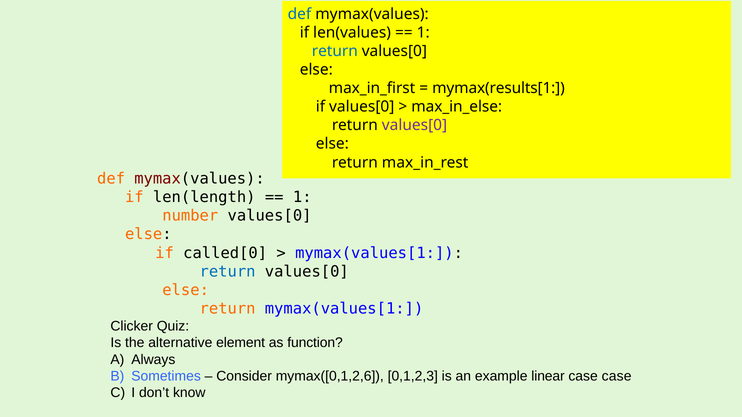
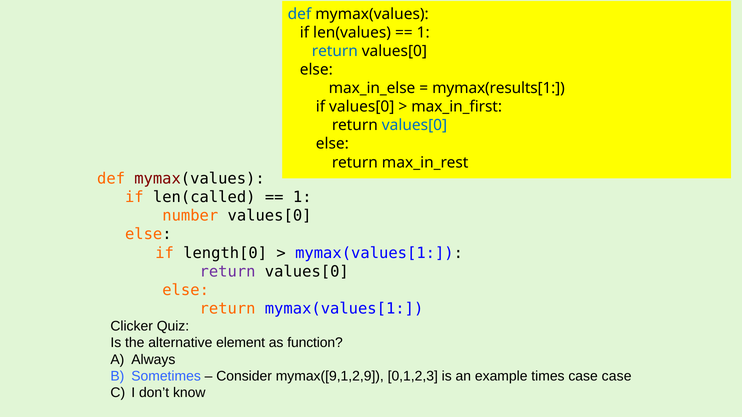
max_in_first: max_in_first -> max_in_else
max_in_else: max_in_else -> max_in_first
values[0 at (415, 125) colour: purple -> blue
len(length: len(length -> len(called
called[0: called[0 -> length[0
return at (228, 272) colour: blue -> purple
mymax([0,1,2,6: mymax([0,1,2,6 -> mymax([9,1,2,9
linear: linear -> times
